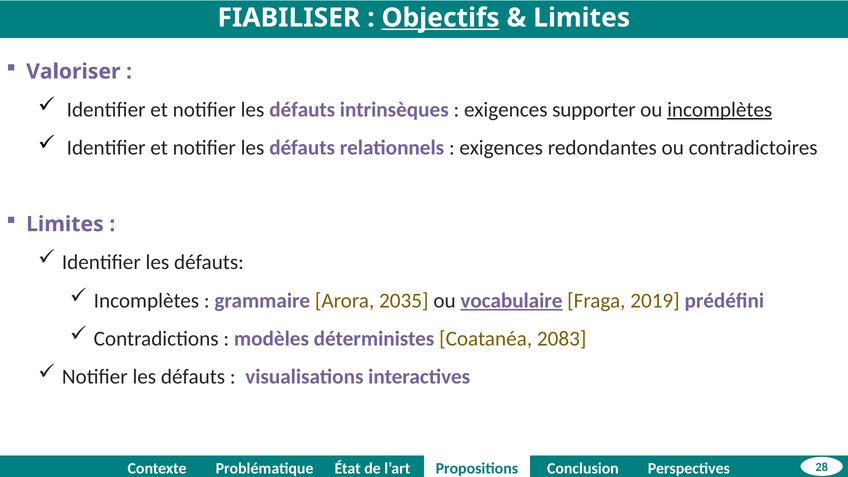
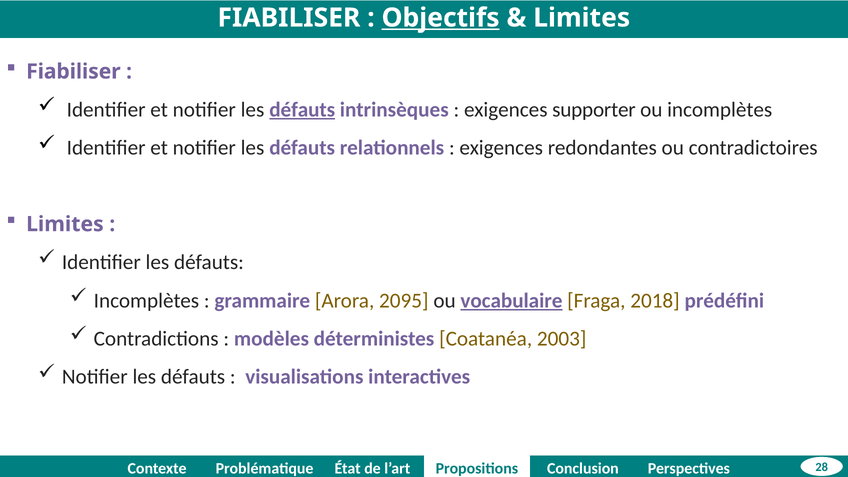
Valoriser at (73, 72): Valoriser -> Fiabiliser
défauts at (302, 110) underline: none -> present
incomplètes at (720, 110) underline: present -> none
2035: 2035 -> 2095
2019: 2019 -> 2018
2083: 2083 -> 2003
